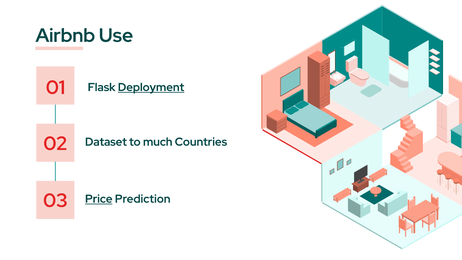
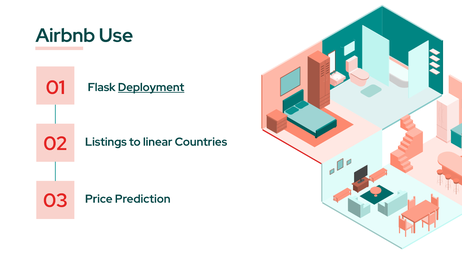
Dataset: Dataset -> Listings
much: much -> linear
Price underline: present -> none
